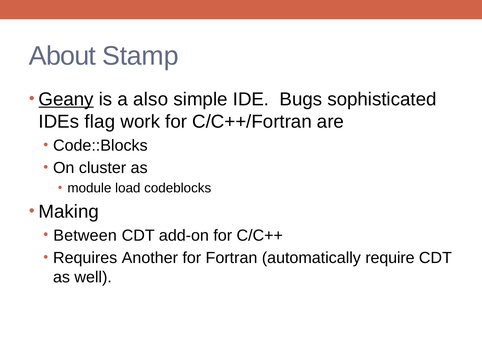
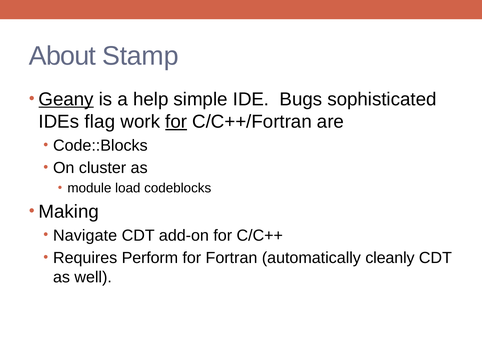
also: also -> help
for at (176, 122) underline: none -> present
Between: Between -> Navigate
Another: Another -> Perform
require: require -> cleanly
